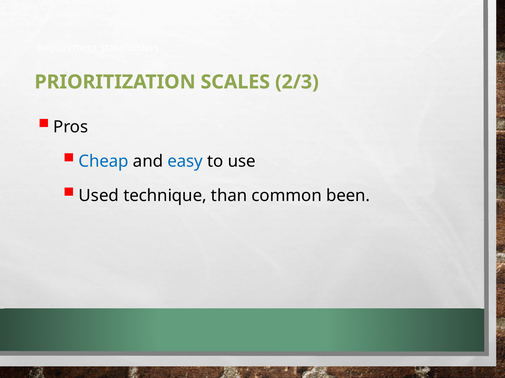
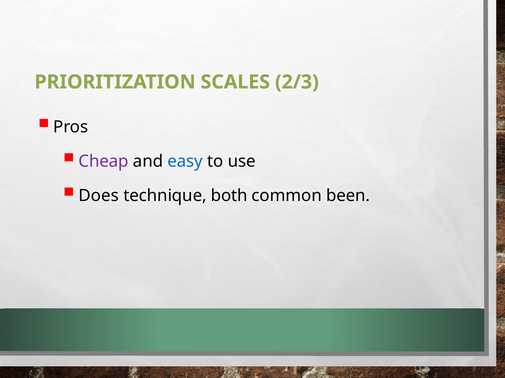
Cheap colour: blue -> purple
Used: Used -> Does
than: than -> both
